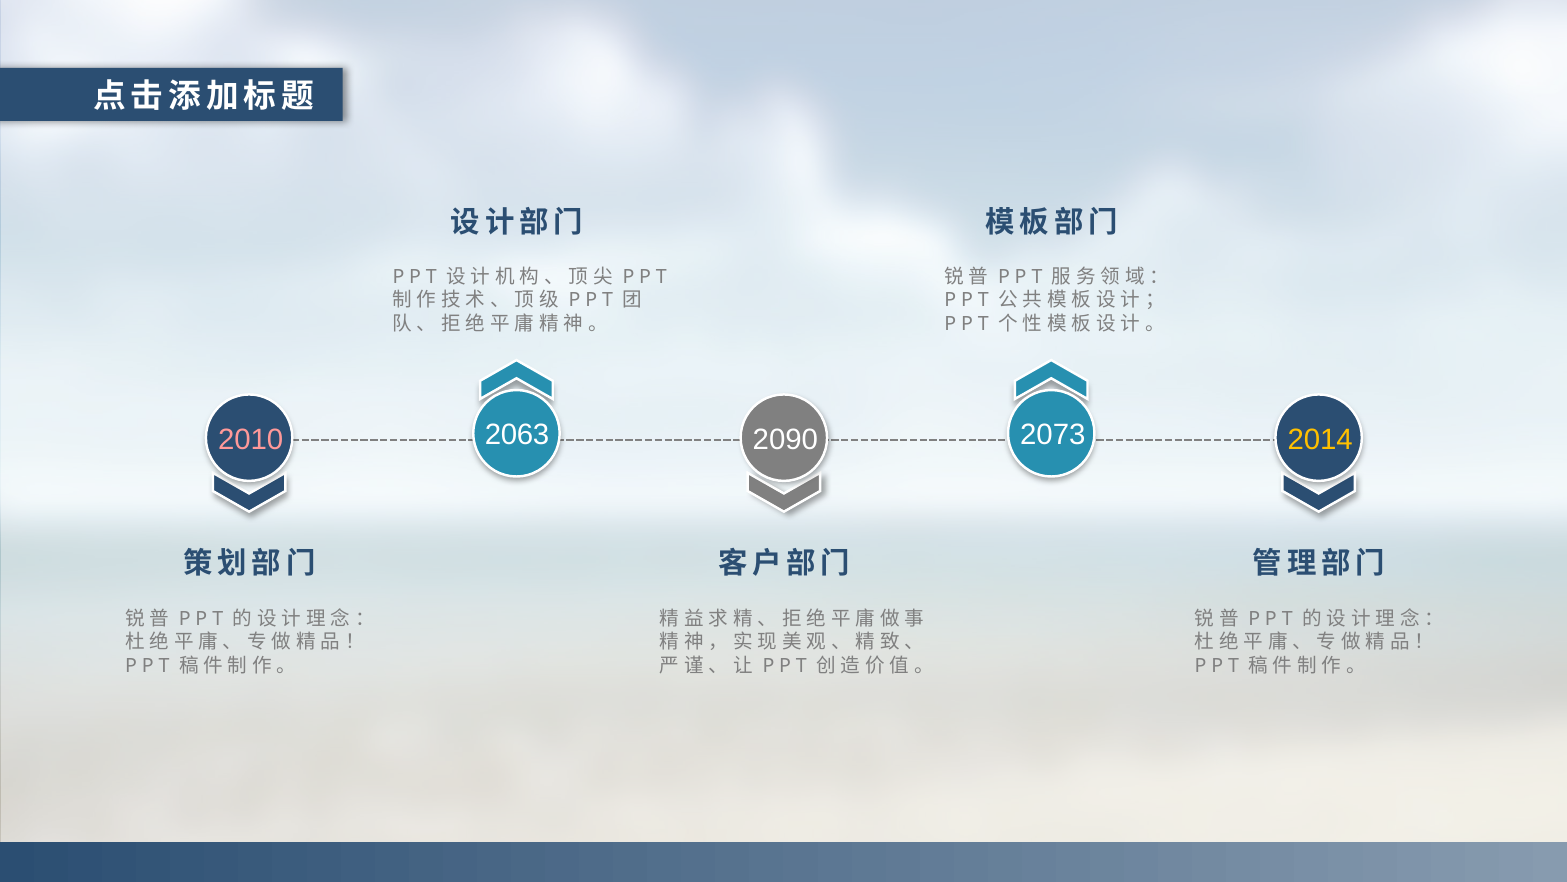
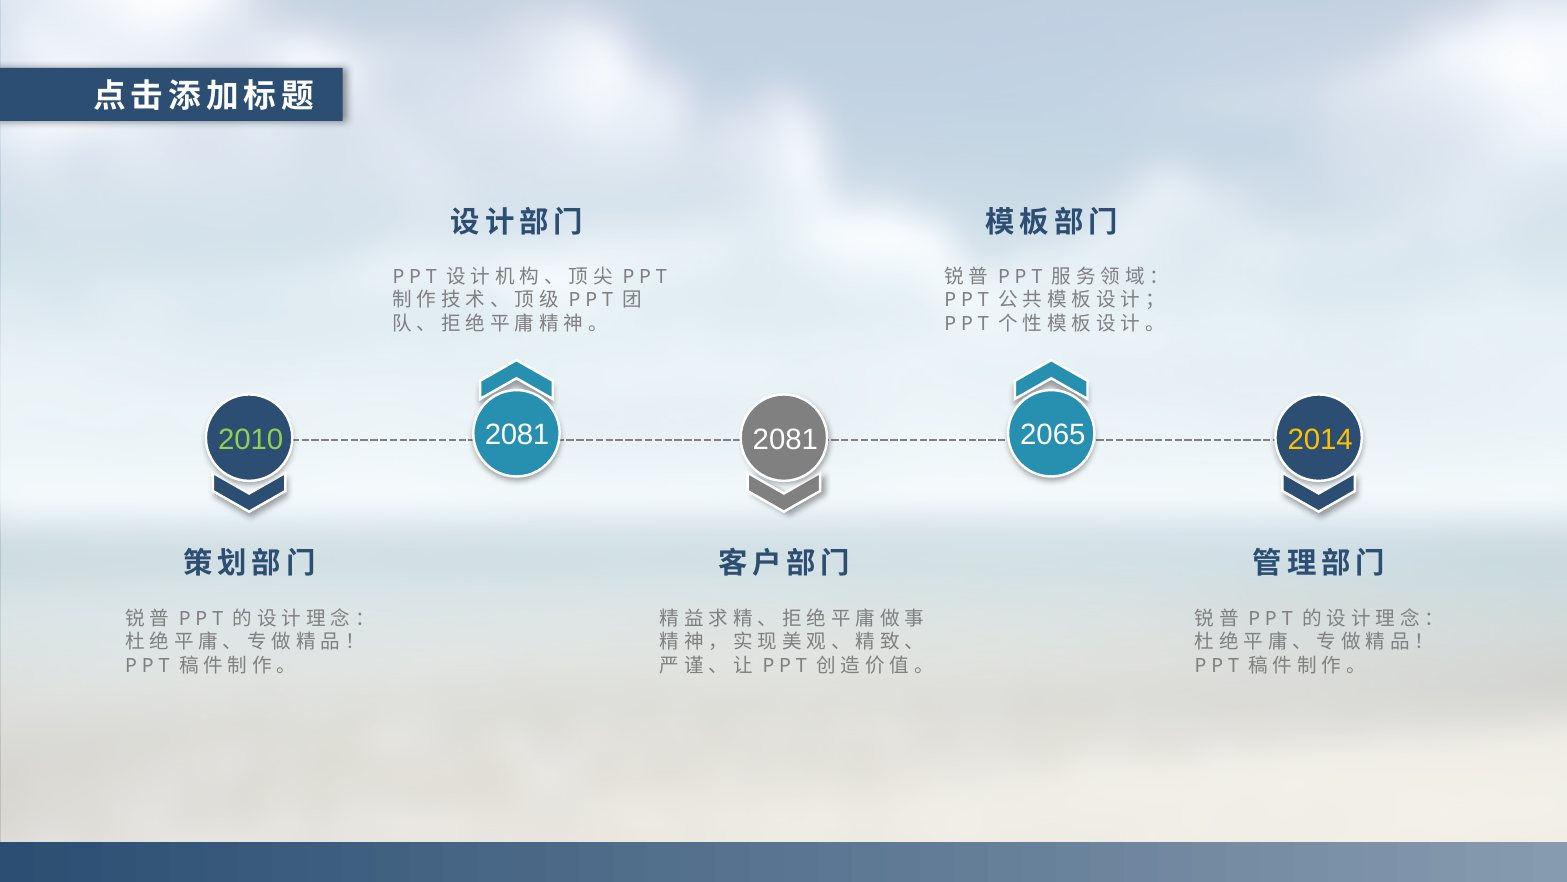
2063 at (517, 435): 2063 -> 2081
2073: 2073 -> 2065
2010 colour: pink -> light green
2090 at (785, 439): 2090 -> 2081
